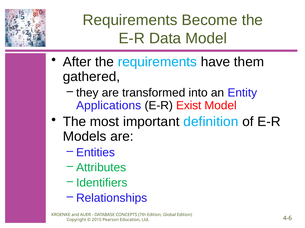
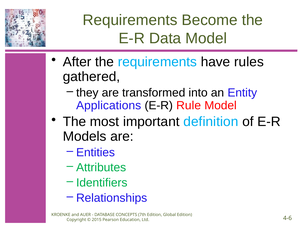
them: them -> rules
Exist: Exist -> Rule
